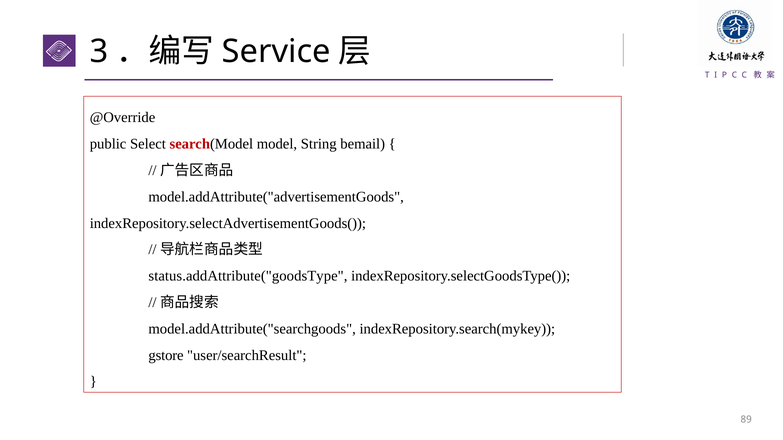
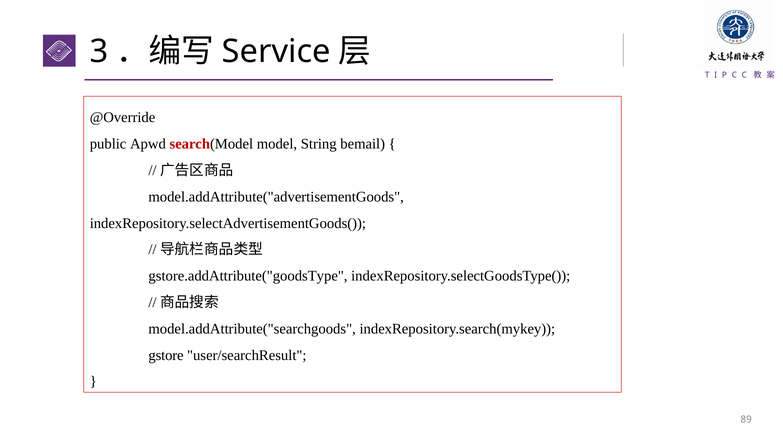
Select: Select -> Apwd
status.addAttribute("goodsType: status.addAttribute("goodsType -> gstore.addAttribute("goodsType
